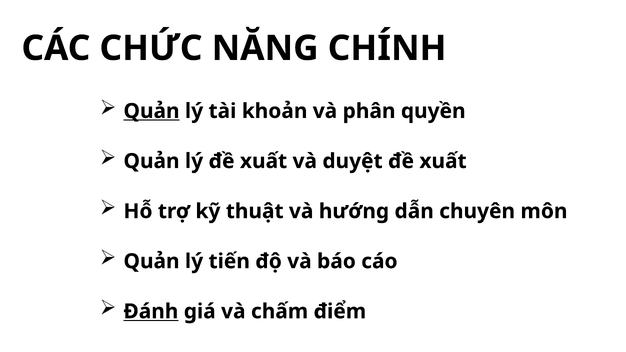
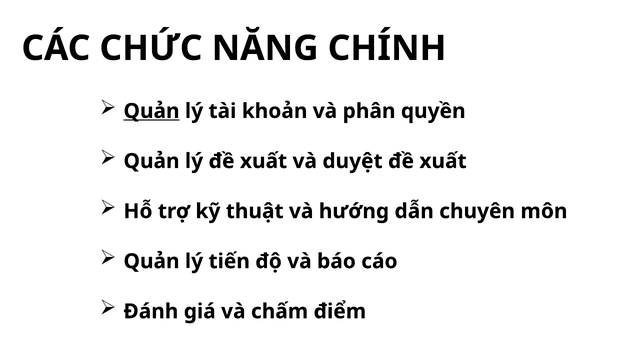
Đánh underline: present -> none
